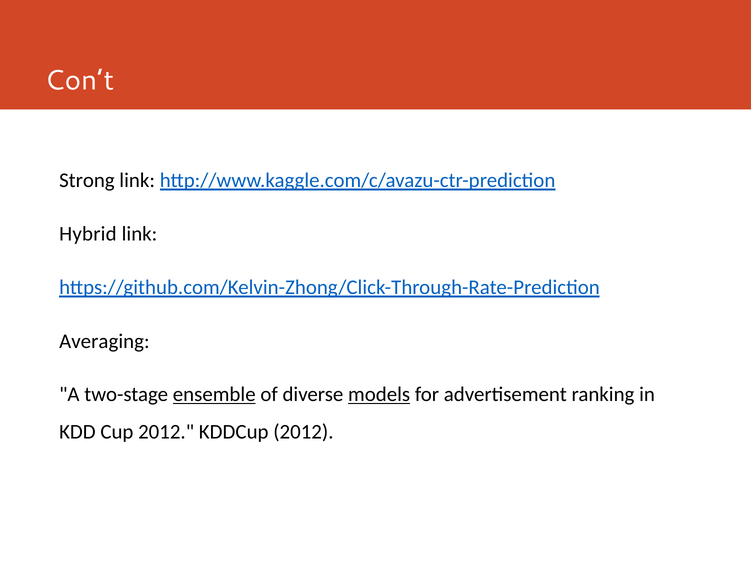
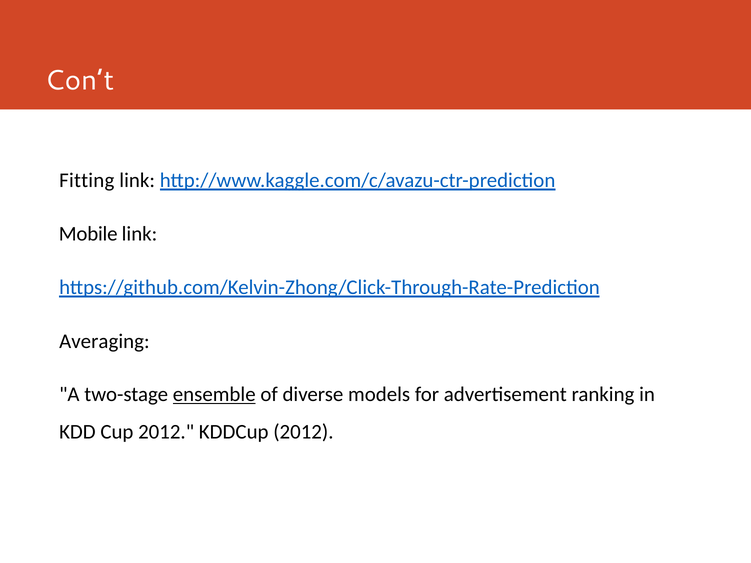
Strong: Strong -> Fitting
Hybrid: Hybrid -> Mobile
models underline: present -> none
